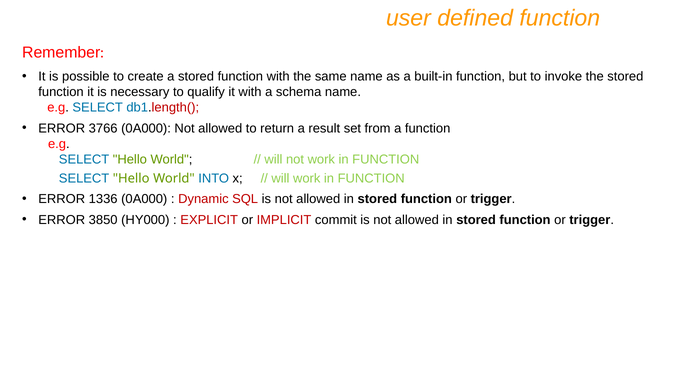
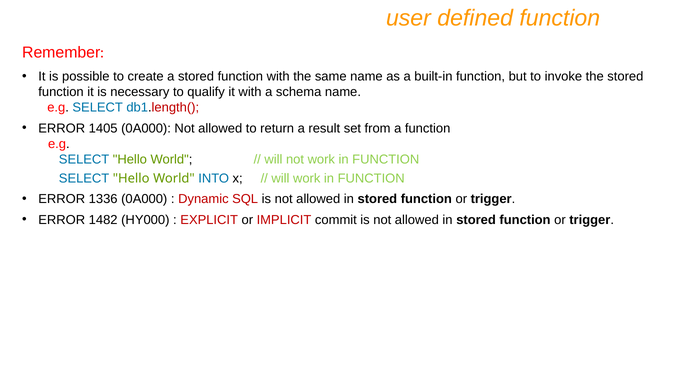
3766: 3766 -> 1405
3850: 3850 -> 1482
